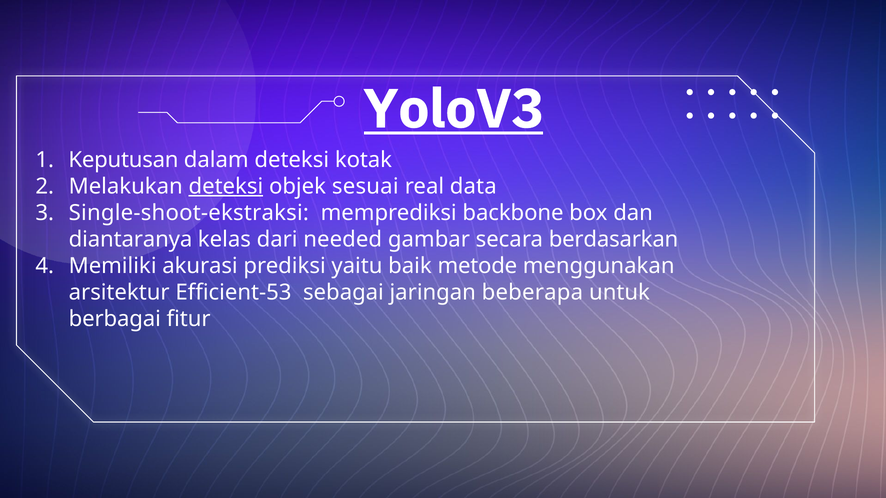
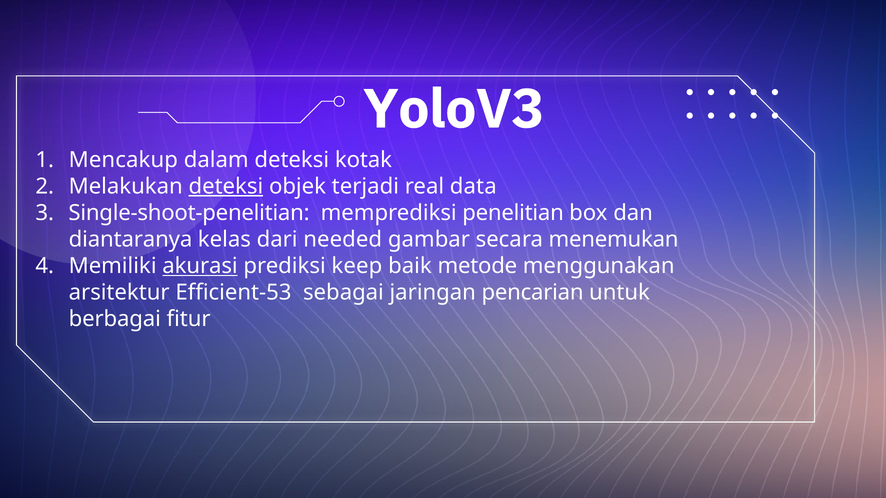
YoloV3 underline: present -> none
Keputusan: Keputusan -> Mencakup
sesuai: sesuai -> terjadi
Single-shoot-ekstraksi: Single-shoot-ekstraksi -> Single-shoot-penelitian
backbone: backbone -> penelitian
berdasarkan: berdasarkan -> menemukan
akurasi underline: none -> present
yaitu: yaitu -> keep
beberapa: beberapa -> pencarian
